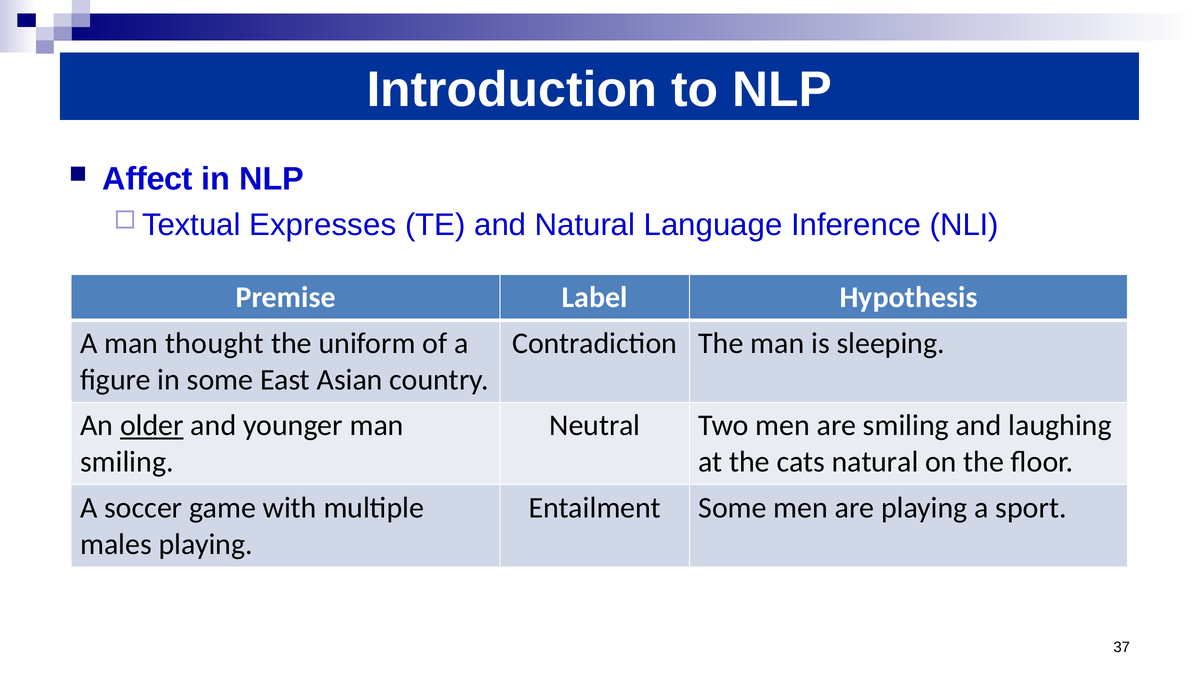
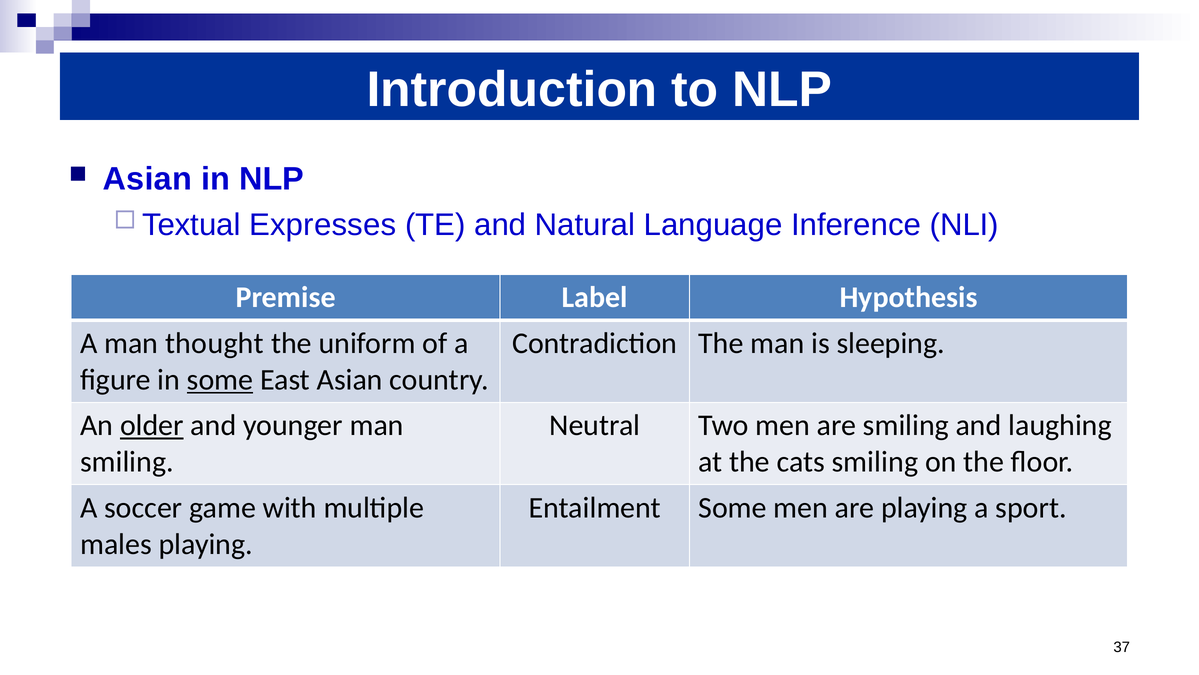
Affect at (148, 179): Affect -> Asian
some at (220, 380) underline: none -> present
cats natural: natural -> smiling
